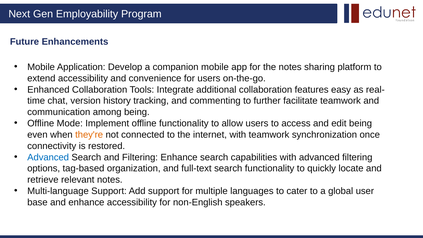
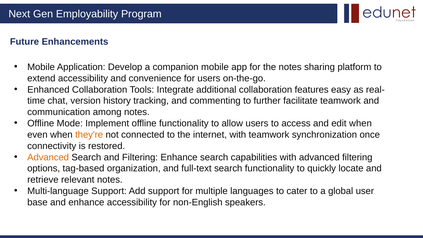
among being: being -> notes
edit being: being -> when
Advanced at (48, 157) colour: blue -> orange
